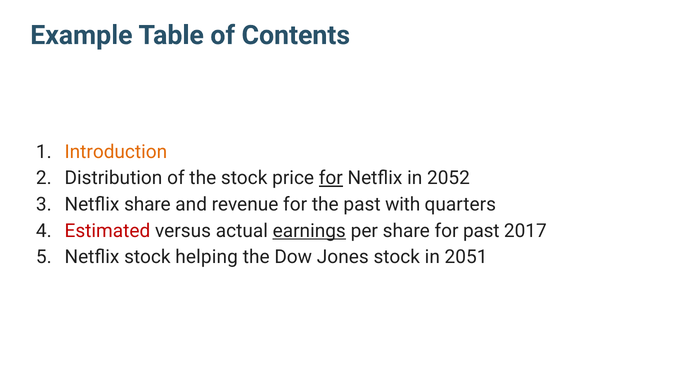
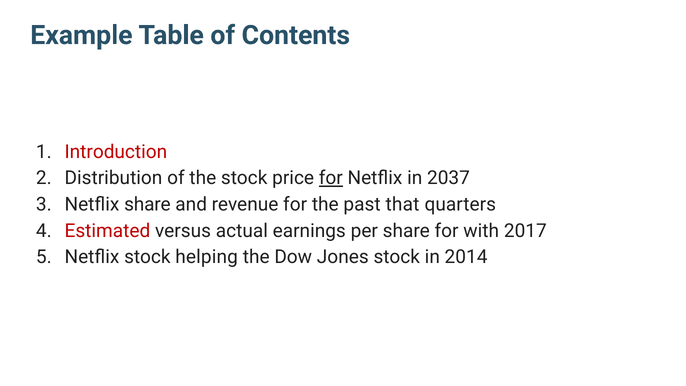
Introduction colour: orange -> red
2052: 2052 -> 2037
with: with -> that
earnings underline: present -> none
for past: past -> with
2051: 2051 -> 2014
